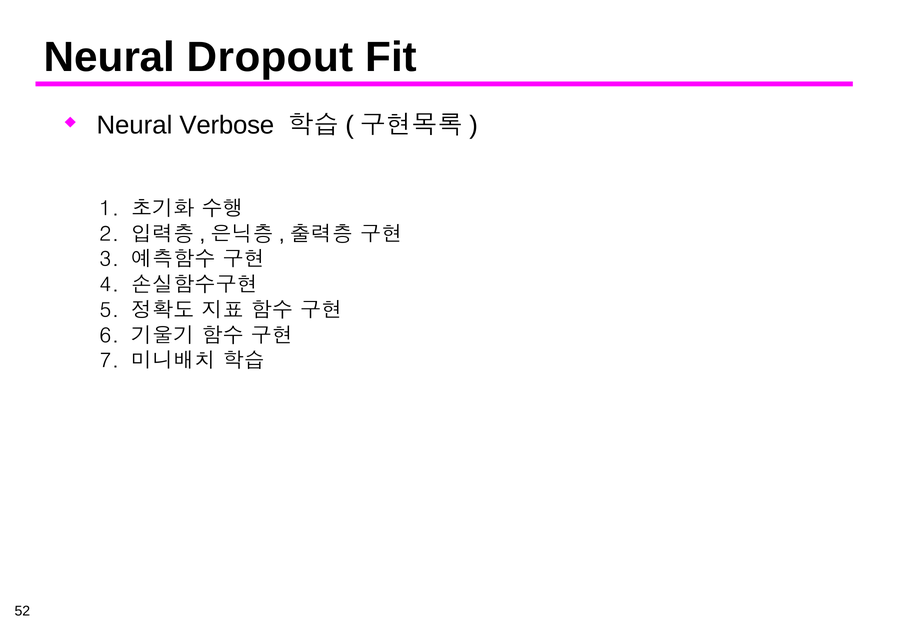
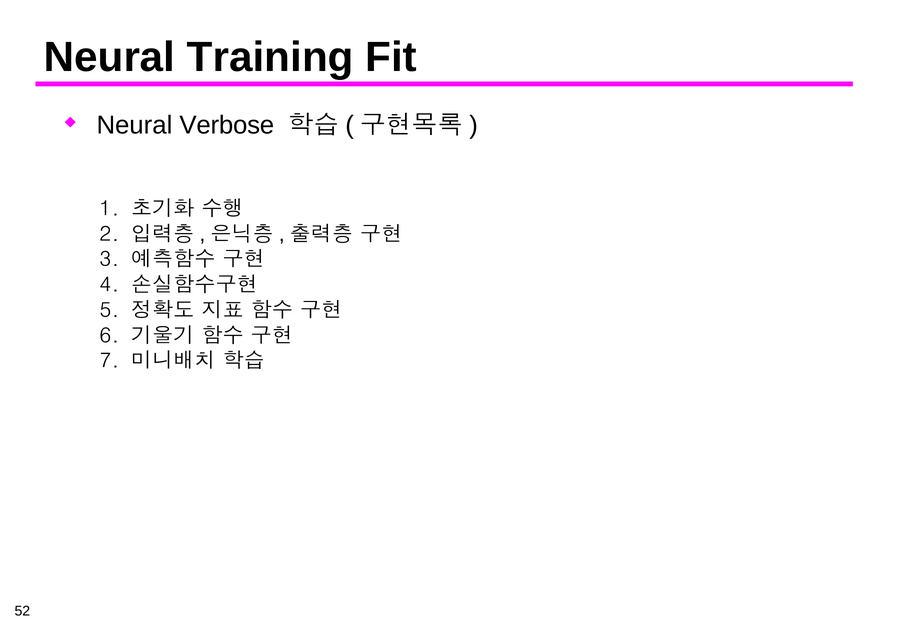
Dropout: Dropout -> Training
